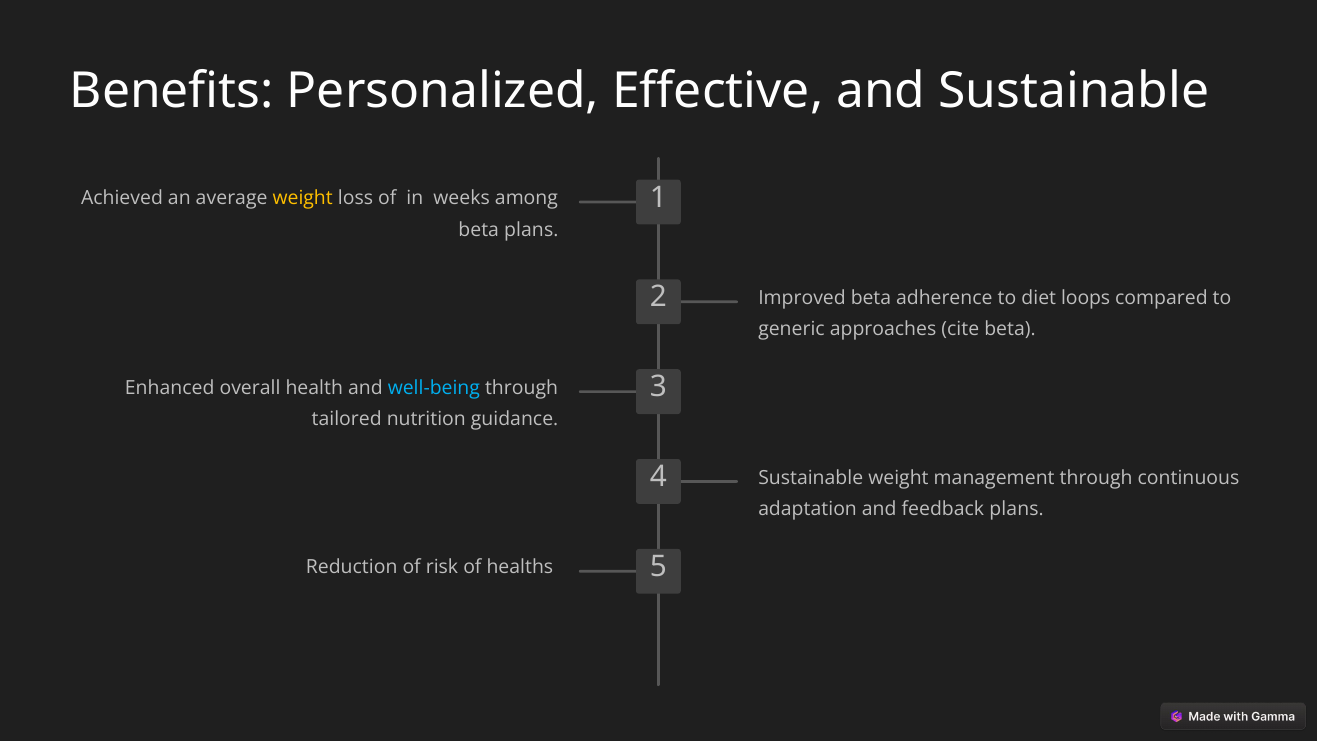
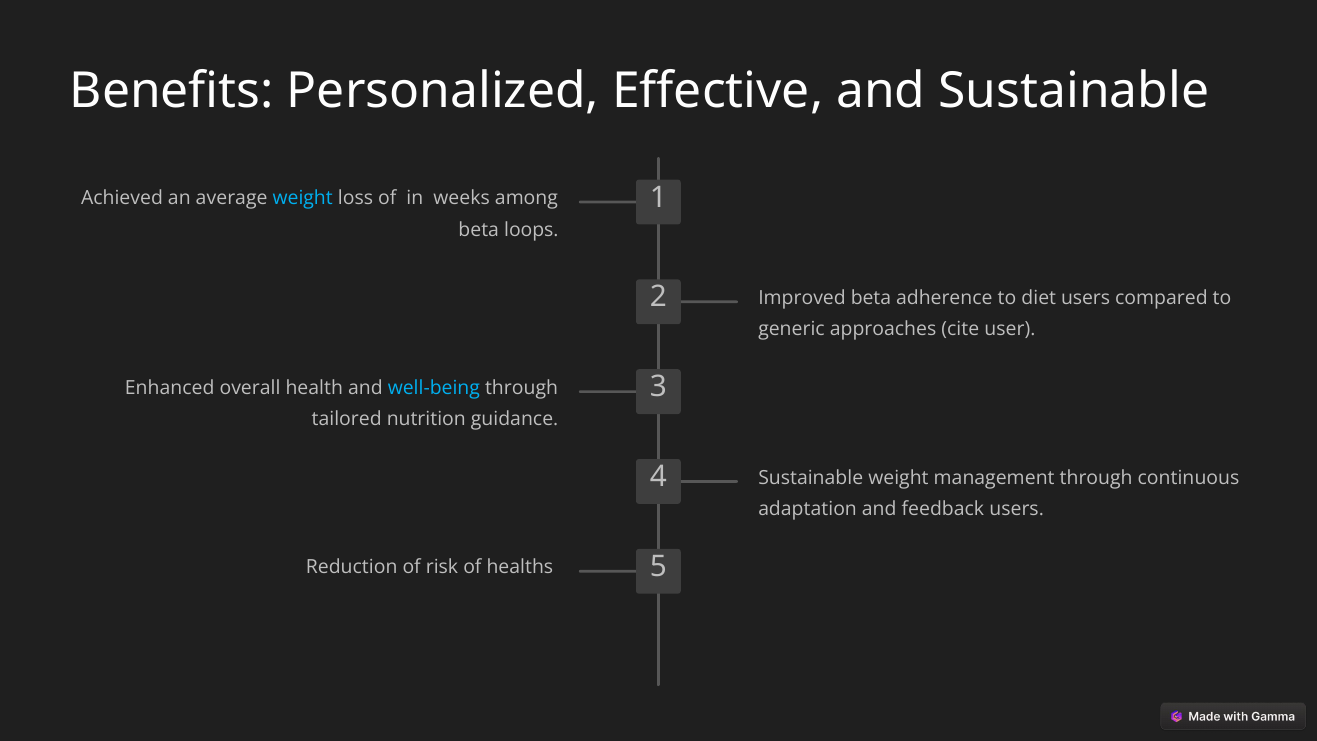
weight at (303, 198) colour: yellow -> light blue
beta plans: plans -> loops
diet loops: loops -> users
cite beta: beta -> user
feedback plans: plans -> users
